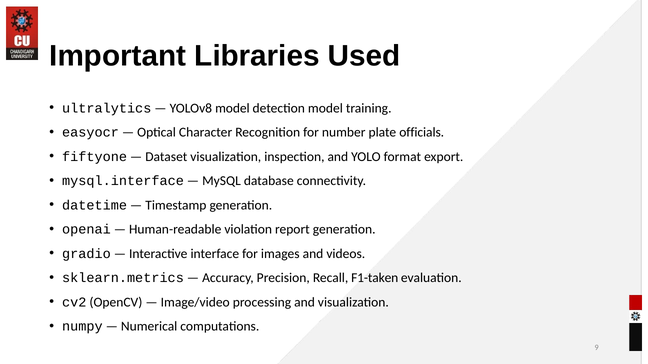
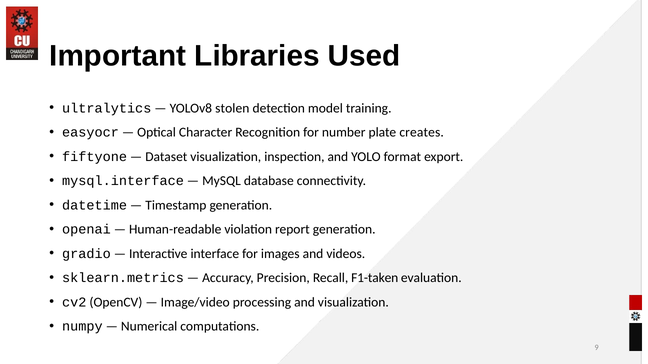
YOLOv8 model: model -> stolen
officials: officials -> creates
